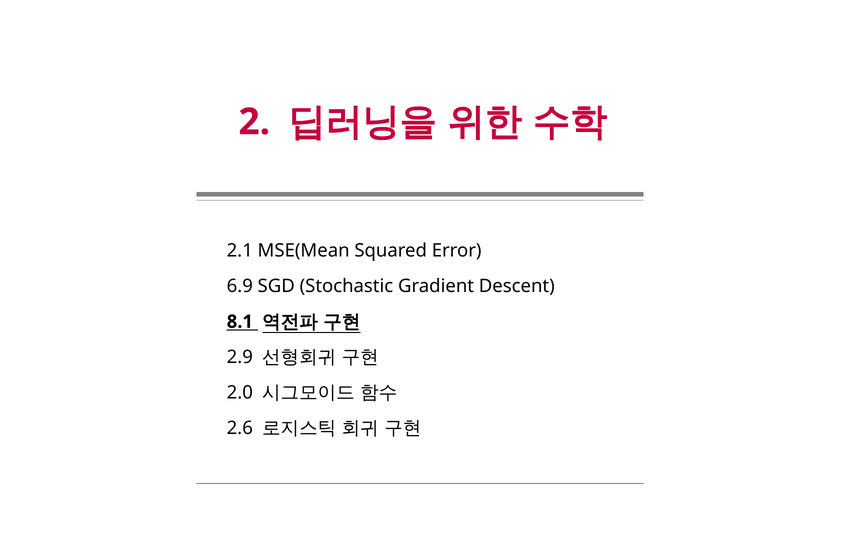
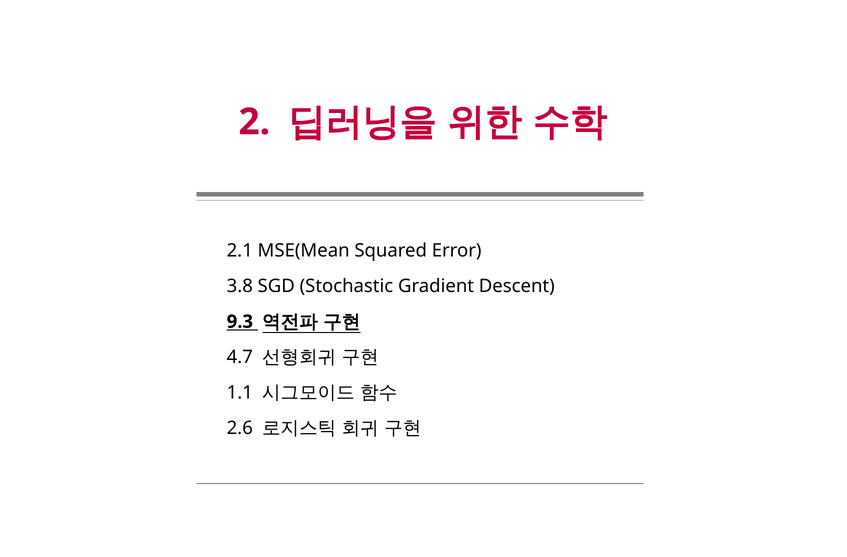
6.9: 6.9 -> 3.8
8.1: 8.1 -> 9.3
2.9: 2.9 -> 4.7
2.0: 2.0 -> 1.1
